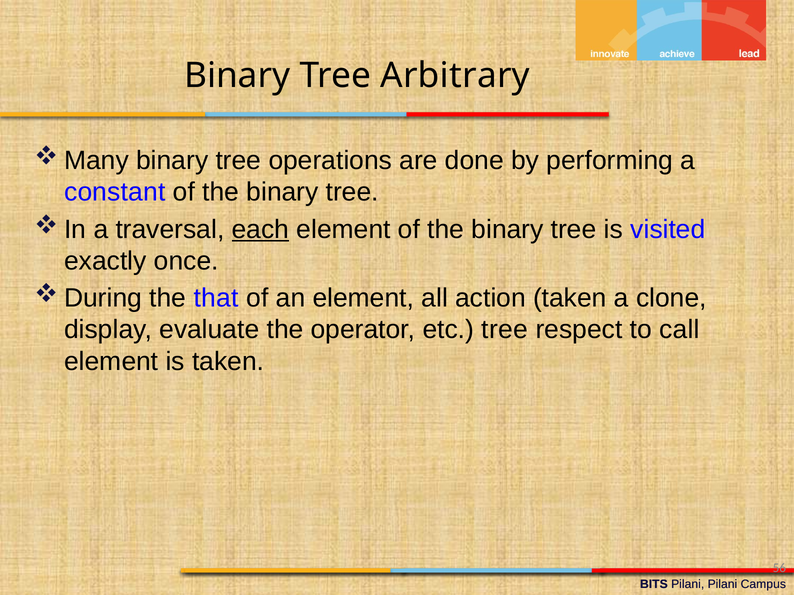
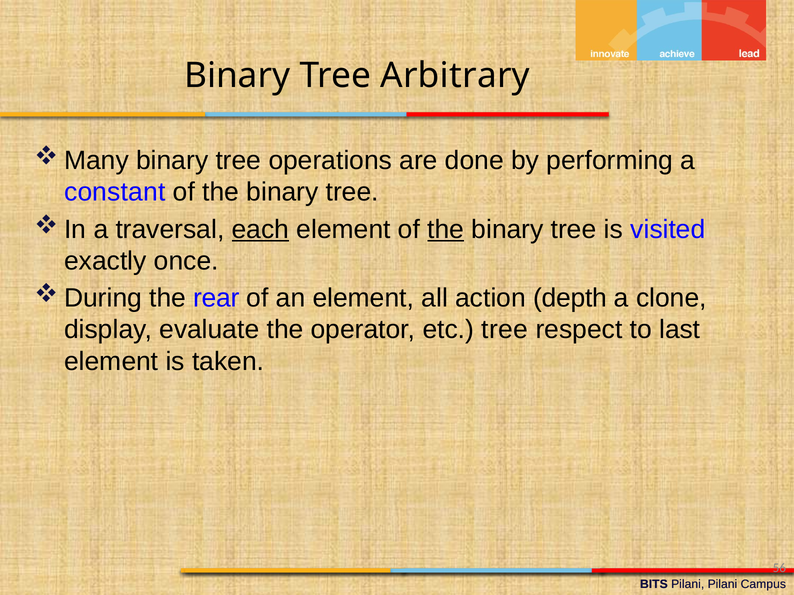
the at (446, 229) underline: none -> present
that: that -> rear
action taken: taken -> depth
call: call -> last
